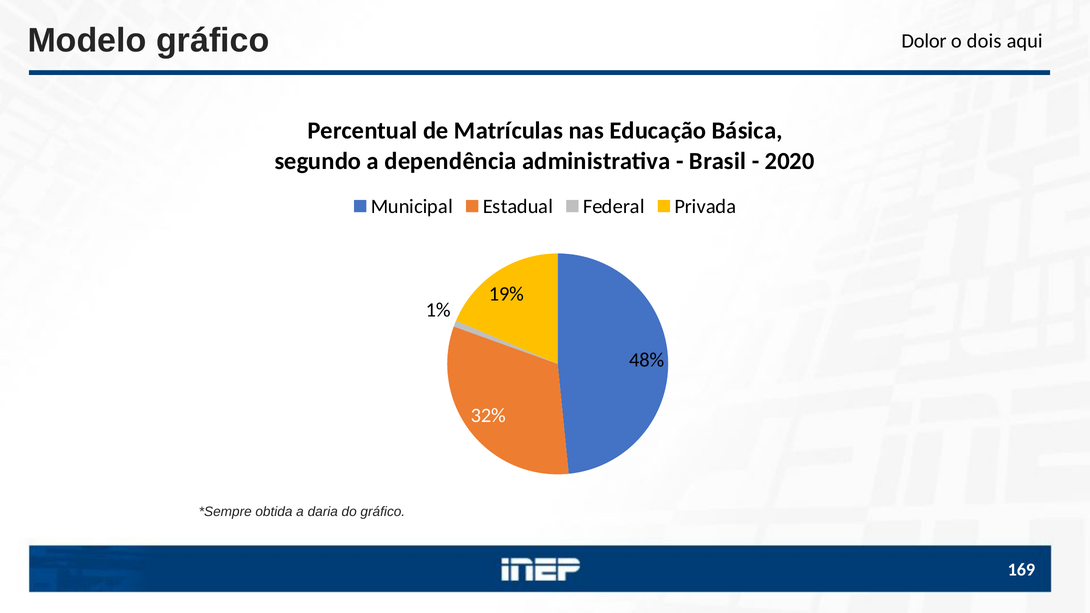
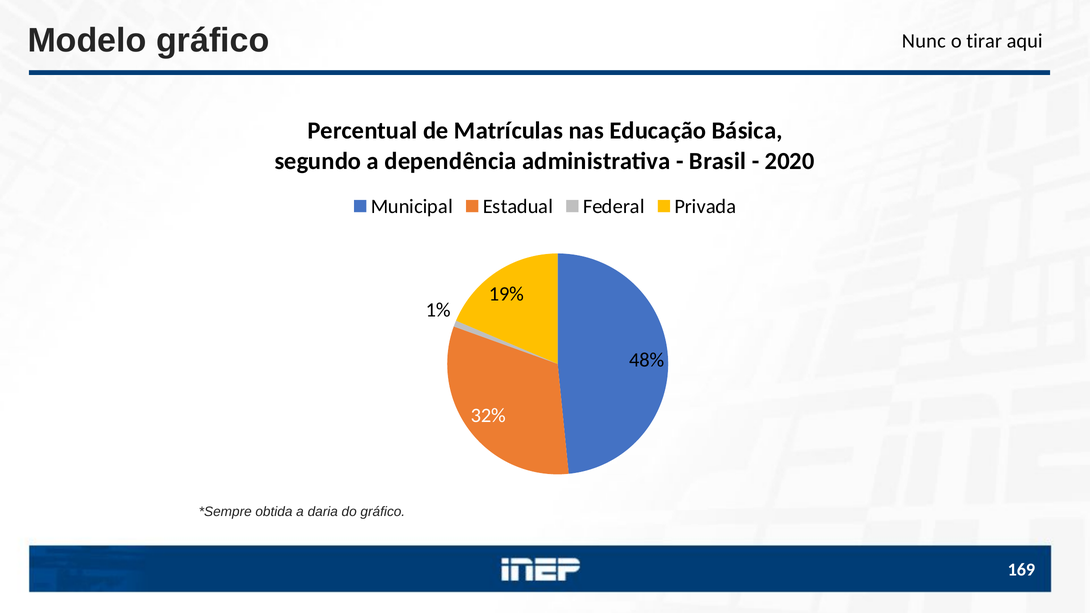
Dolor: Dolor -> Nunc
dois: dois -> tirar
